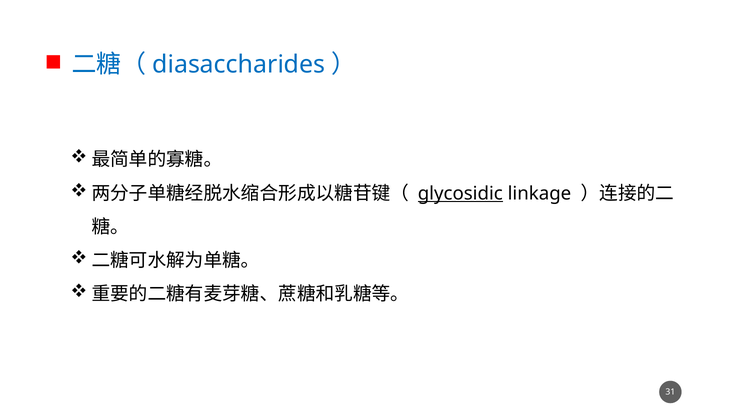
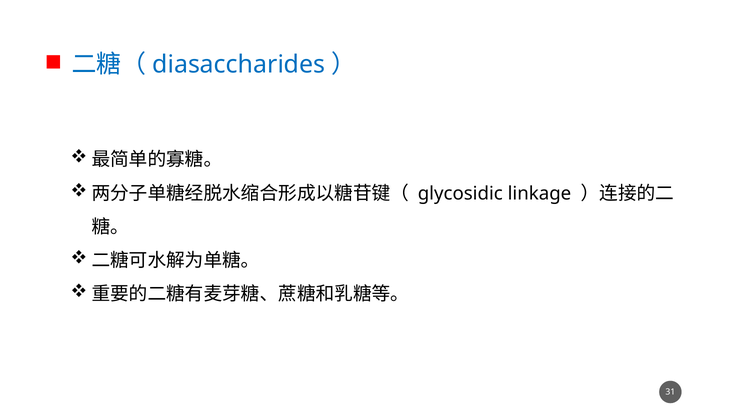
glycosidic underline: present -> none
